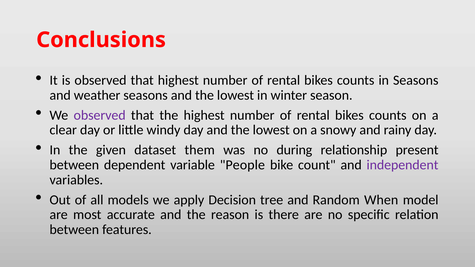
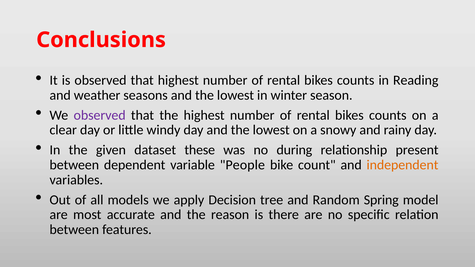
in Seasons: Seasons -> Reading
them: them -> these
independent colour: purple -> orange
When: When -> Spring
